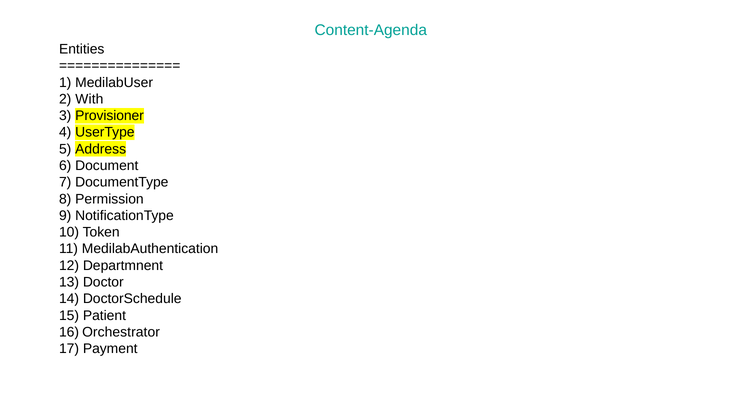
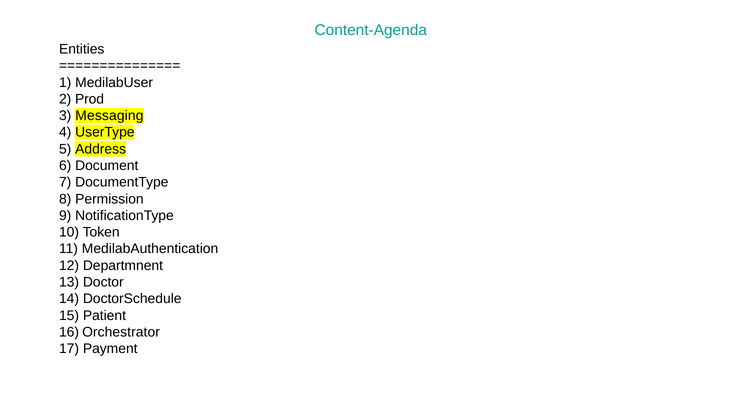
With: With -> Prod
Provisioner: Provisioner -> Messaging
